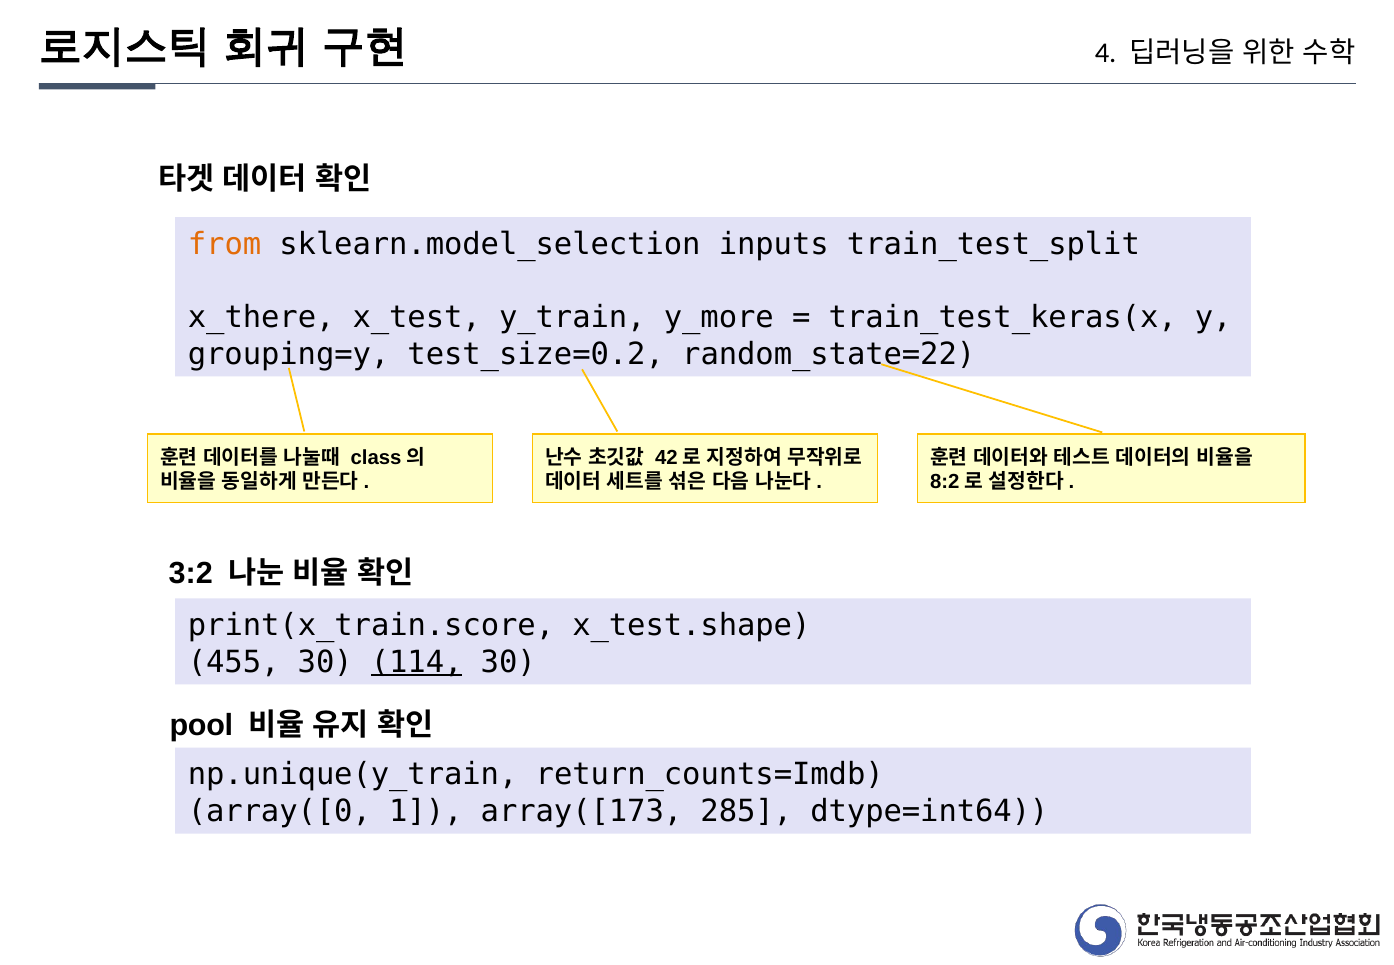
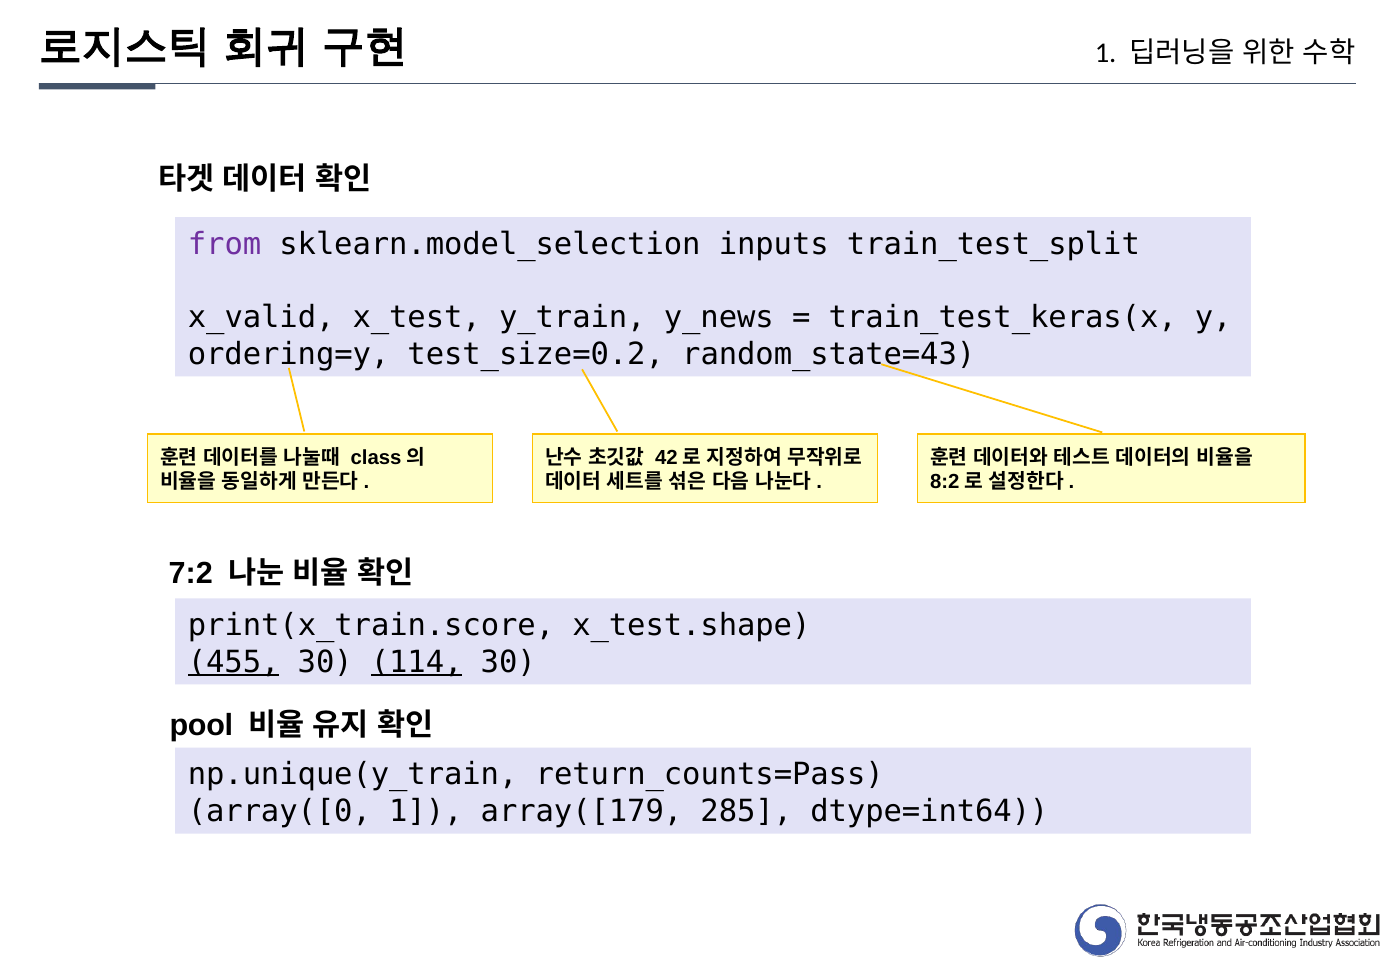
4 at (1106, 53): 4 -> 1
from colour: orange -> purple
x_there: x_there -> x_valid
y_more: y_more -> y_news
grouping=y: grouping=y -> ordering=y
random_state=22: random_state=22 -> random_state=43
3:2: 3:2 -> 7:2
455 underline: none -> present
return_counts=Imdb: return_counts=Imdb -> return_counts=Pass
array([173: array([173 -> array([179
